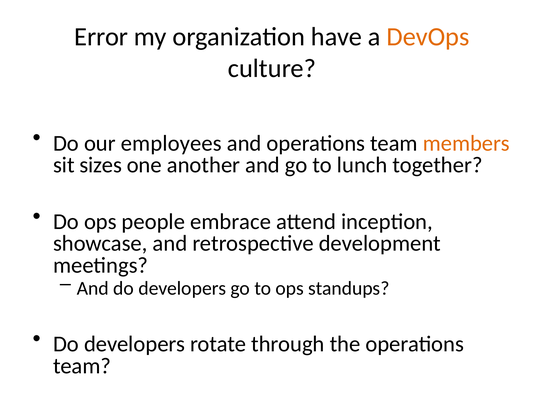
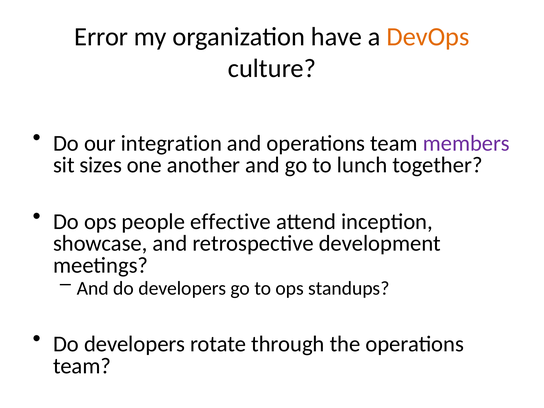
employees: employees -> integration
members colour: orange -> purple
embrace: embrace -> effective
